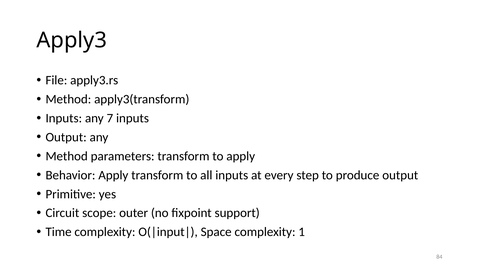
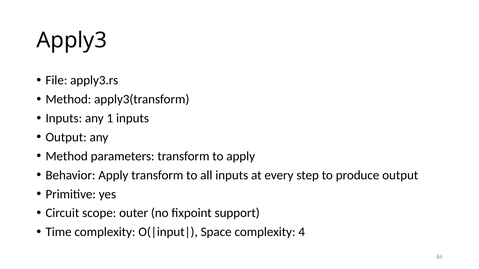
7: 7 -> 1
1: 1 -> 4
